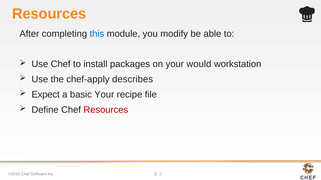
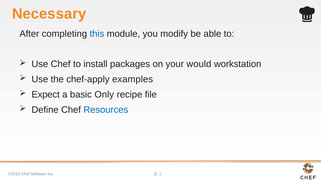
Resources at (49, 14): Resources -> Necessary
describes: describes -> examples
basic Your: Your -> Only
Resources at (106, 110) colour: red -> blue
